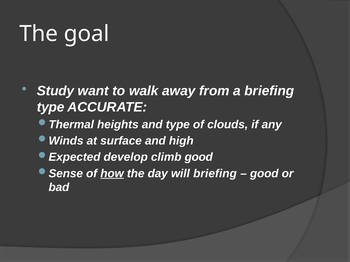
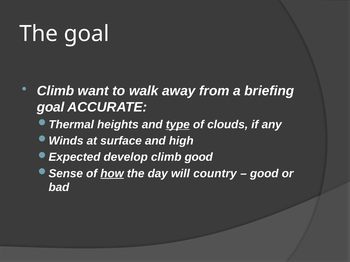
Study at (56, 91): Study -> Climb
type at (51, 107): type -> goal
type at (178, 125) underline: none -> present
will briefing: briefing -> country
